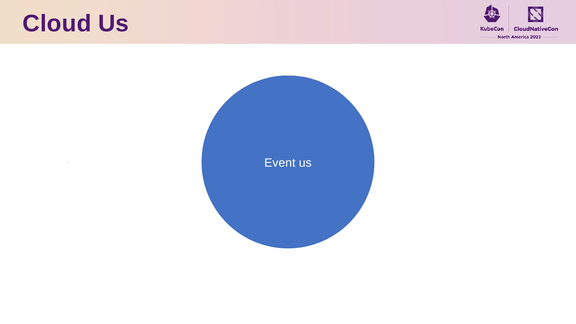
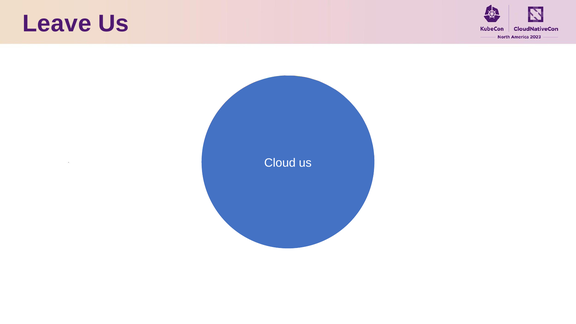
Cloud: Cloud -> Leave
Event: Event -> Cloud
